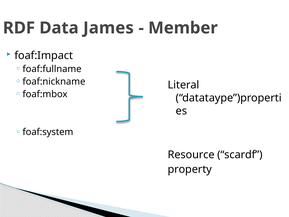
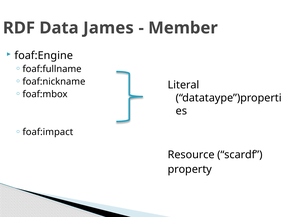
foaf:Impact: foaf:Impact -> foaf:Engine
foaf:system: foaf:system -> foaf:impact
